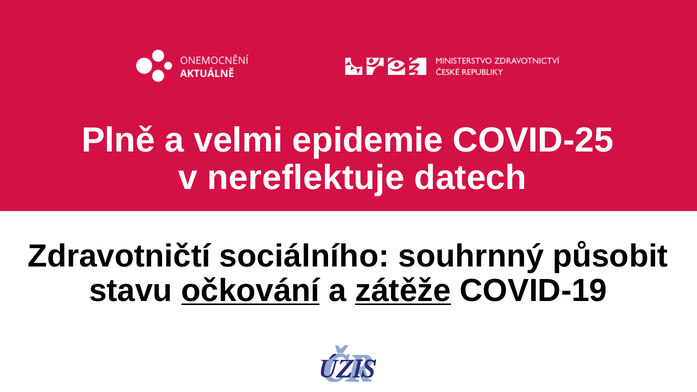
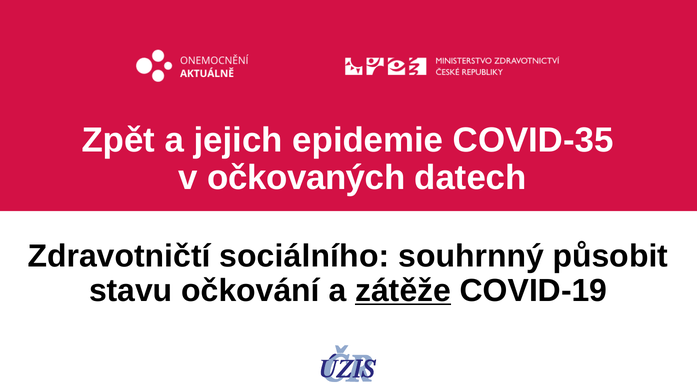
Plně: Plně -> Zpět
velmi: velmi -> jejich
COVID-25: COVID-25 -> COVID-35
nereflektuje: nereflektuje -> očkovaných
očkování underline: present -> none
